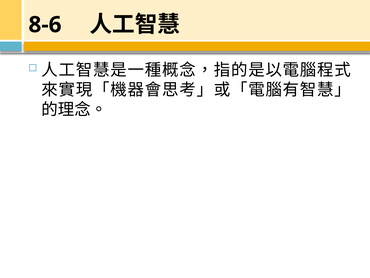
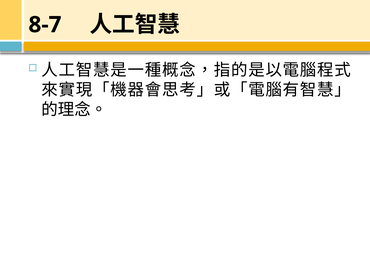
8-6: 8-6 -> 8-7
